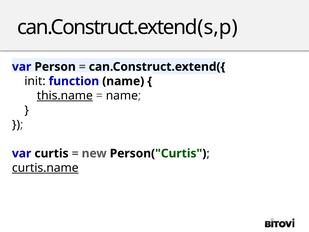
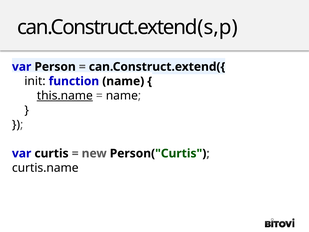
curtis.name underline: present -> none
